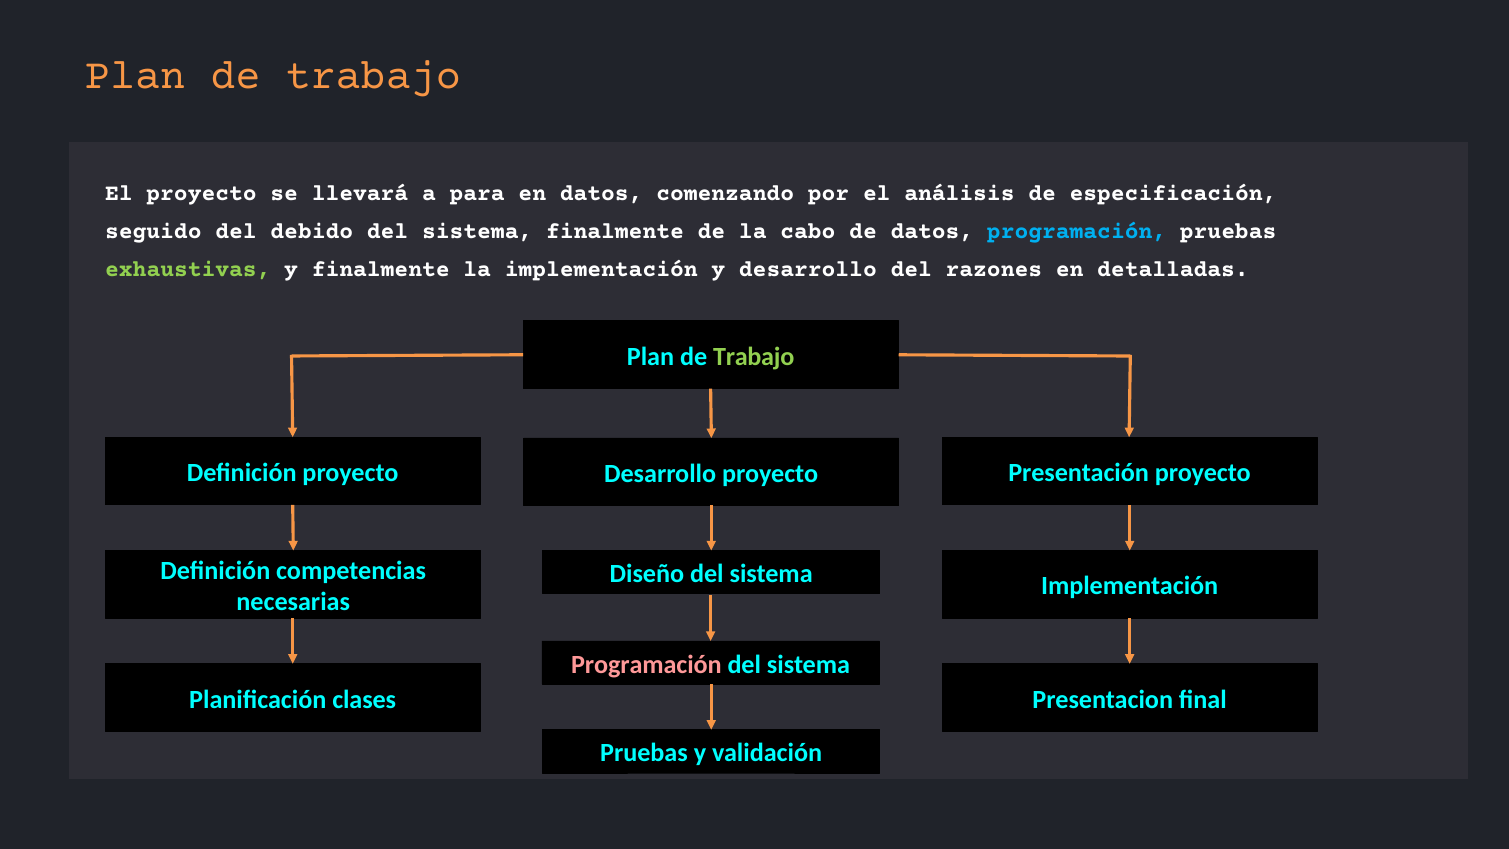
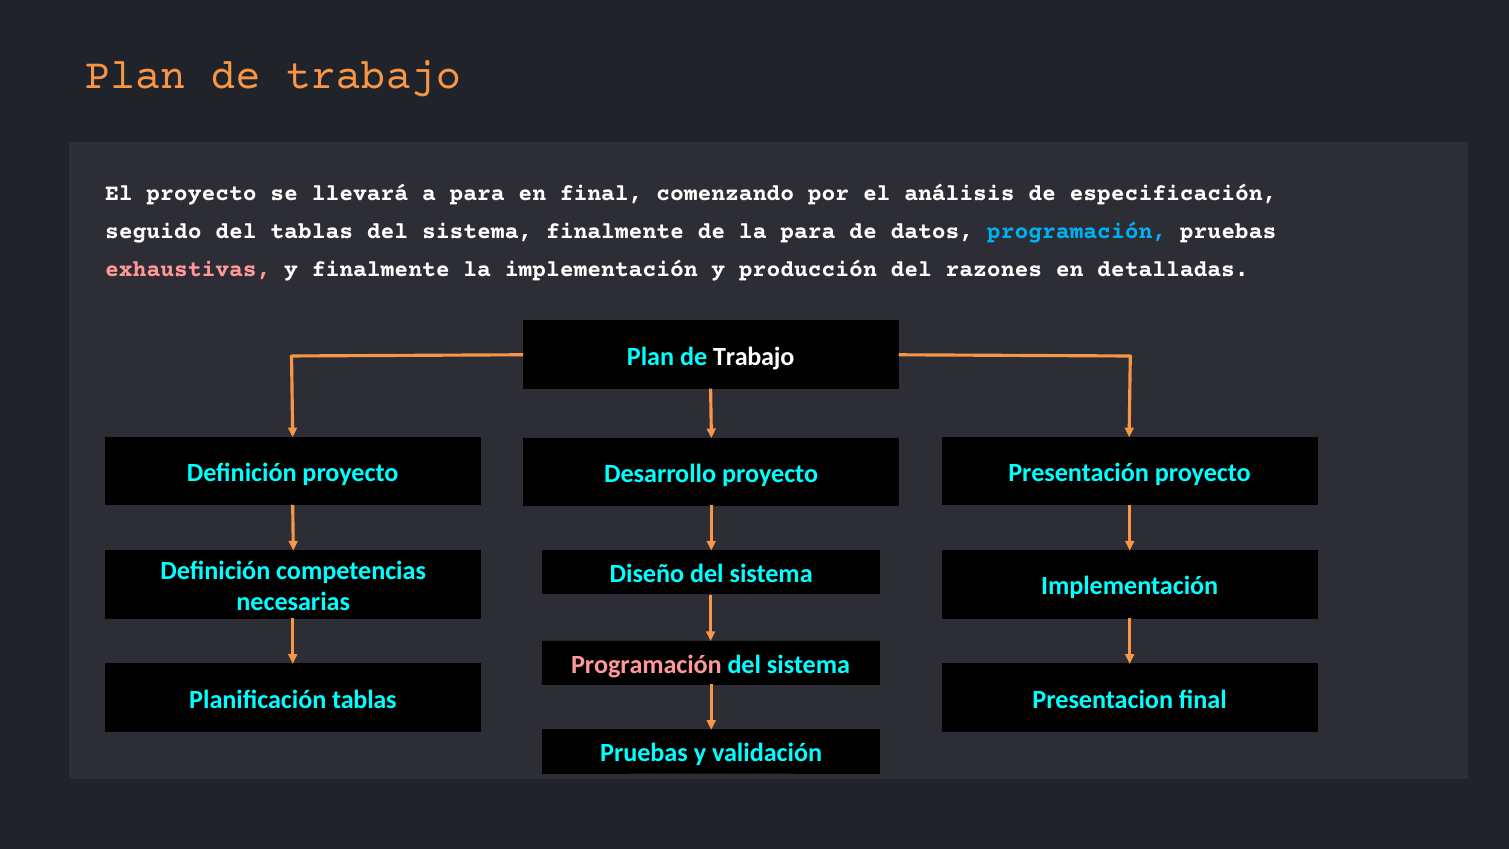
en datos: datos -> final
del debido: debido -> tablas
la cabo: cabo -> para
exhaustivas colour: light green -> pink
y desarrollo: desarrollo -> producción
Trabajo at (754, 357) colour: light green -> white
Planificación clases: clases -> tablas
